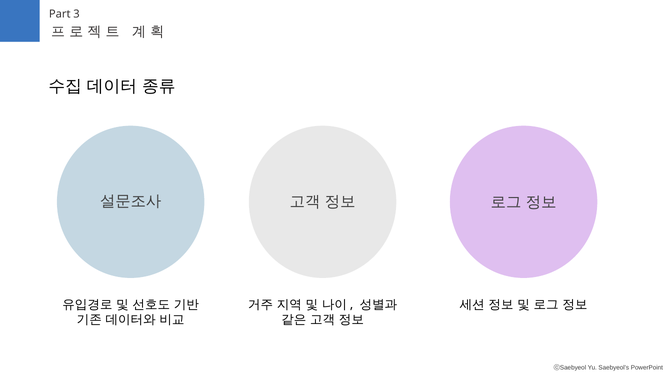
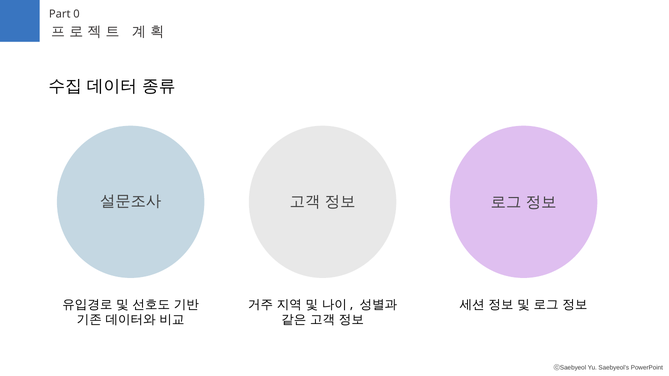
3: 3 -> 0
